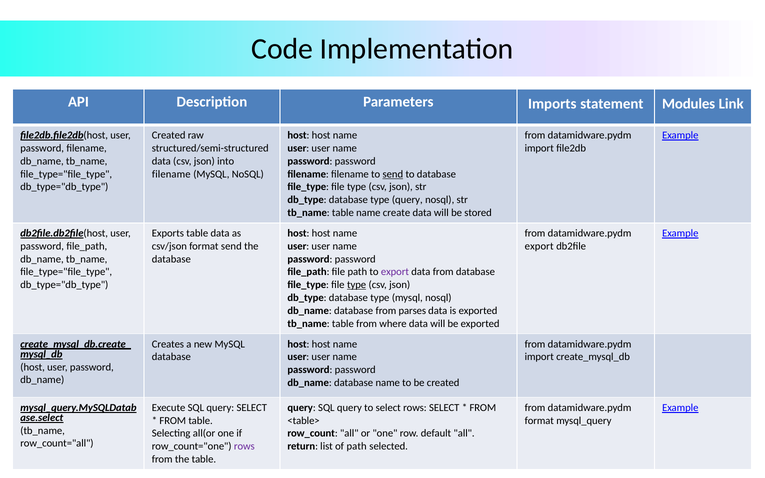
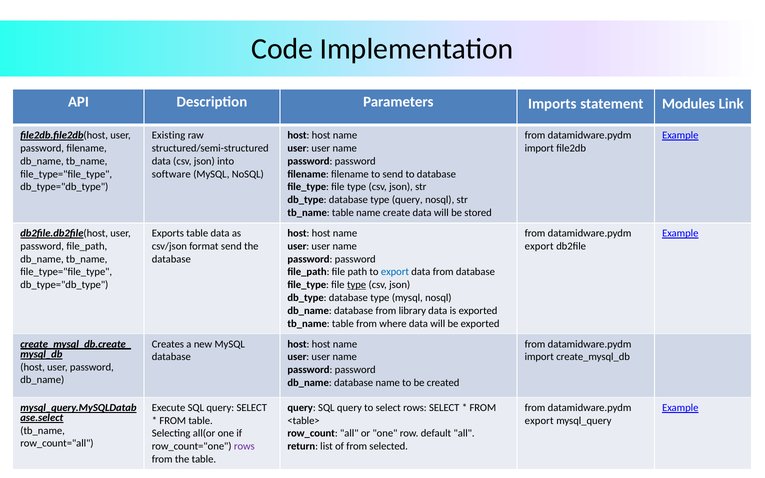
Created at (169, 135): Created -> Existing
filename at (171, 174): filename -> software
send at (393, 174) underline: present -> none
export at (395, 272) colour: purple -> blue
parses: parses -> library
format at (539, 421): format -> export
of path: path -> from
